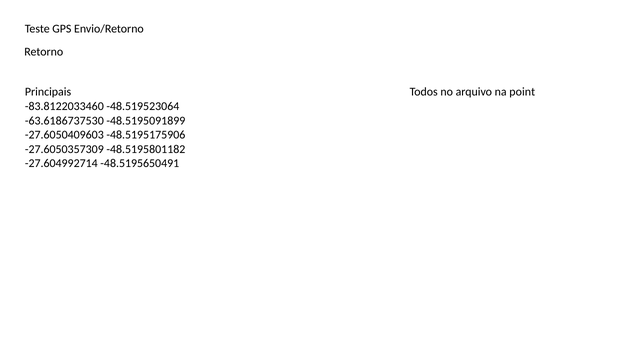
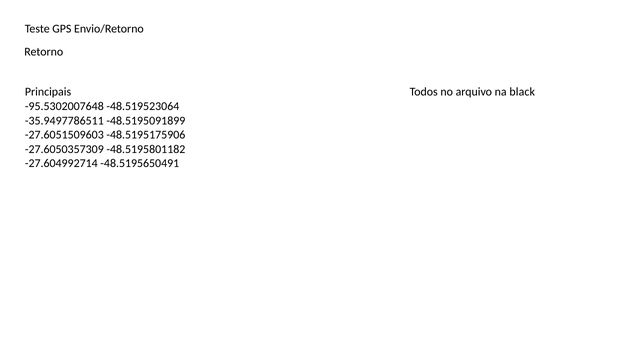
point: point -> black
-83.8122033460: -83.8122033460 -> -95.5302007648
-63.6186737530: -63.6186737530 -> -35.9497786511
-27.6050409603: -27.6050409603 -> -27.6051509603
